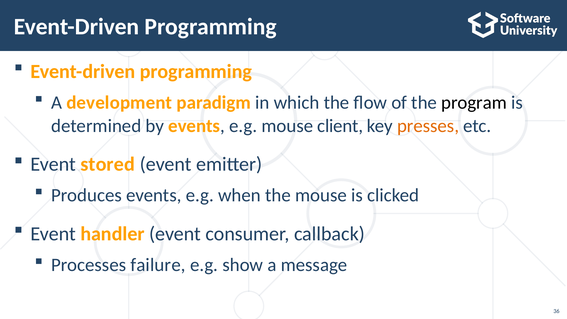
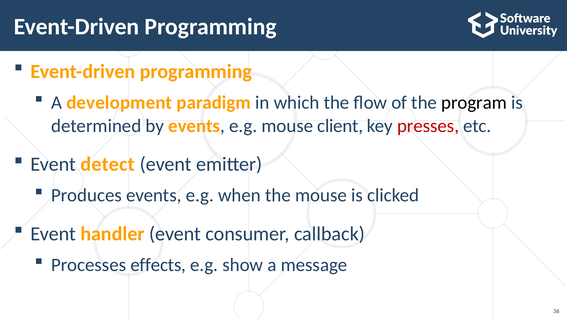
presses colour: orange -> red
stored: stored -> detect
failure: failure -> effects
